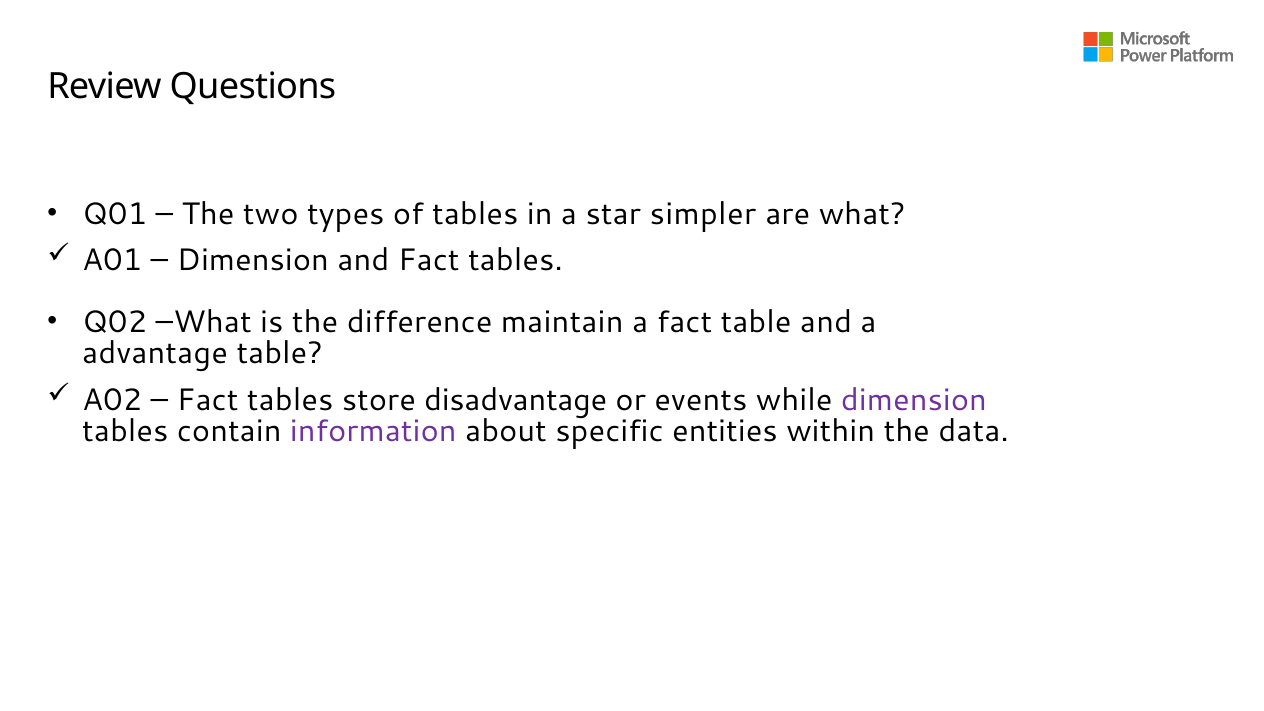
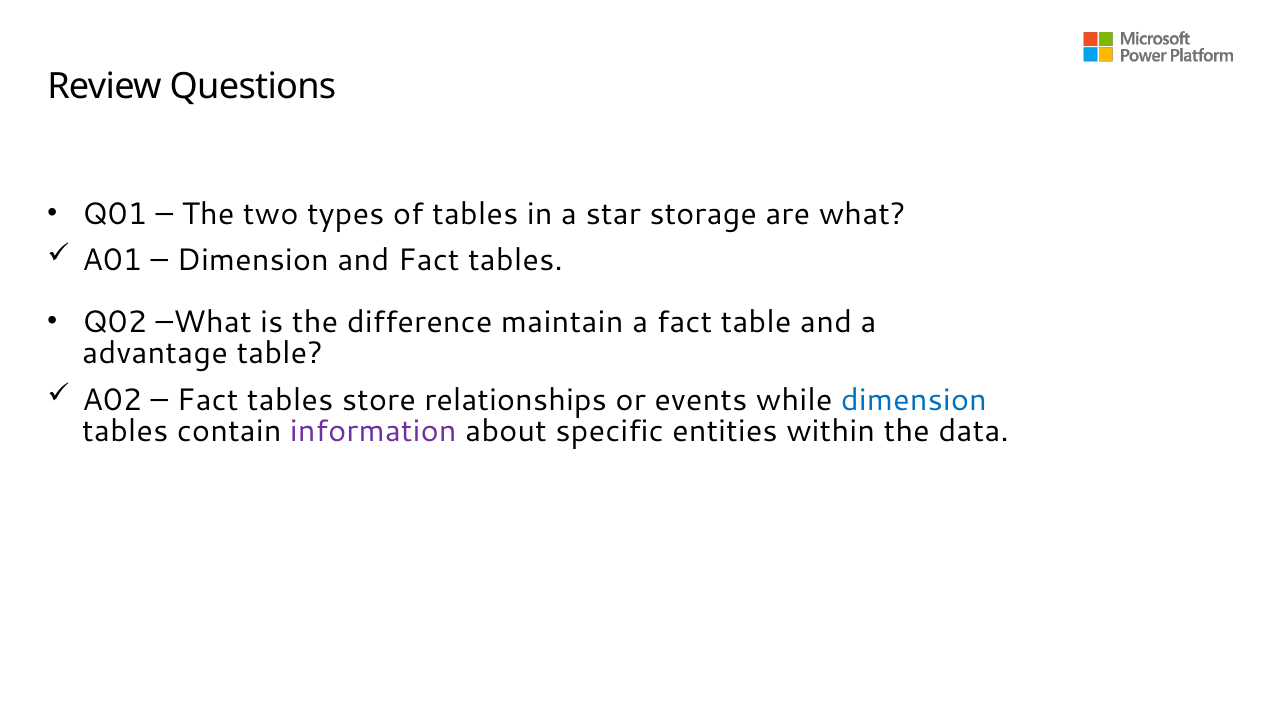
simpler: simpler -> storage
disadvantage: disadvantage -> relationships
dimension at (914, 400) colour: purple -> blue
